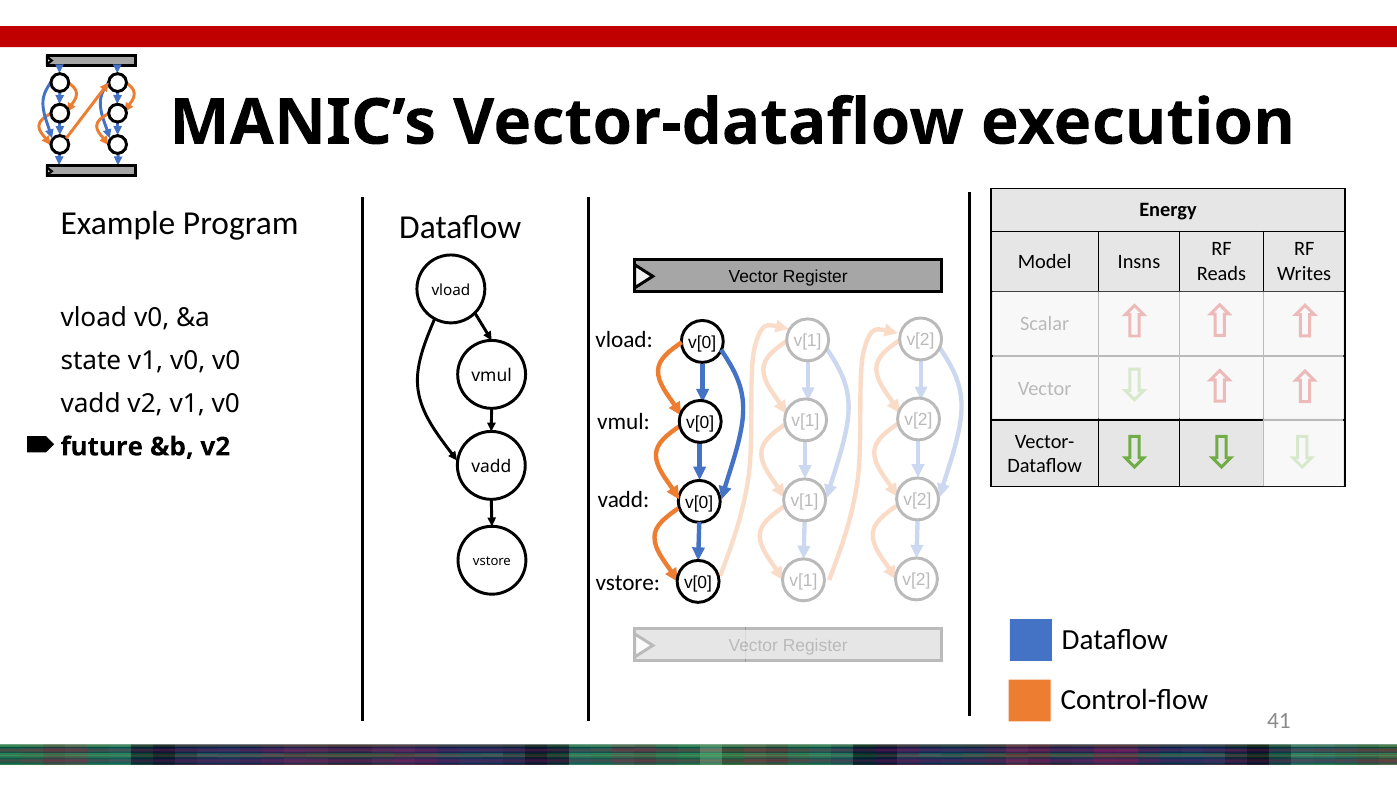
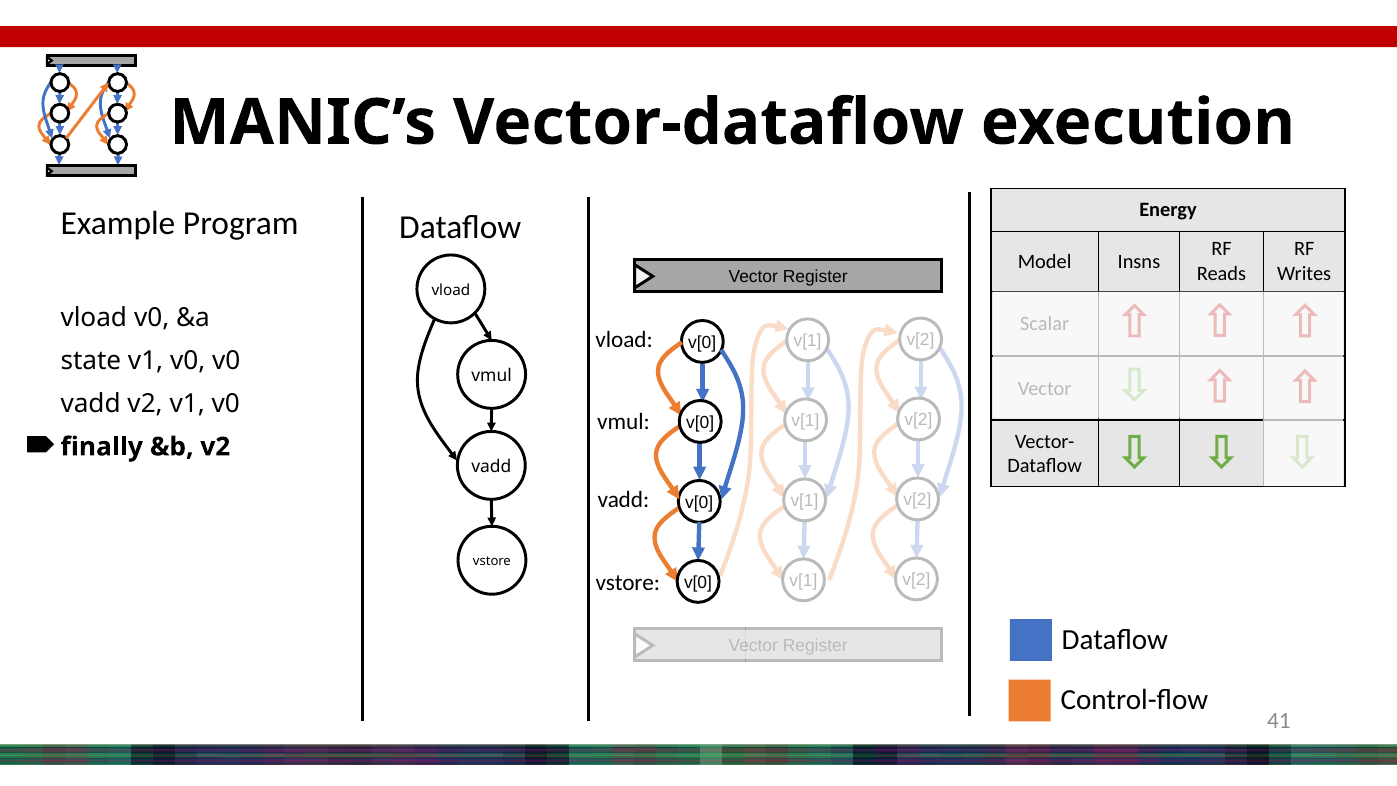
future: future -> finally
